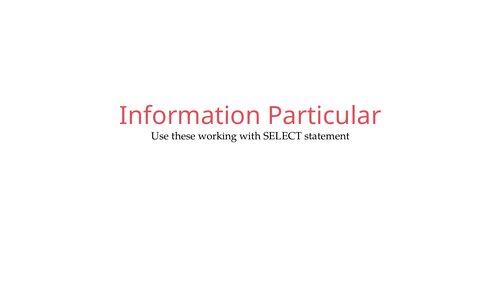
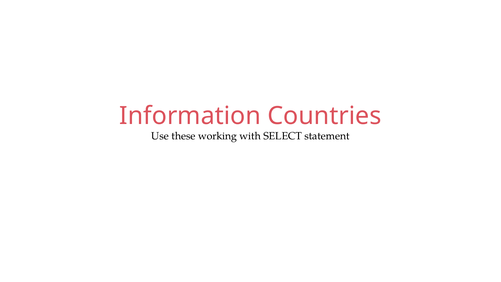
Particular: Particular -> Countries
